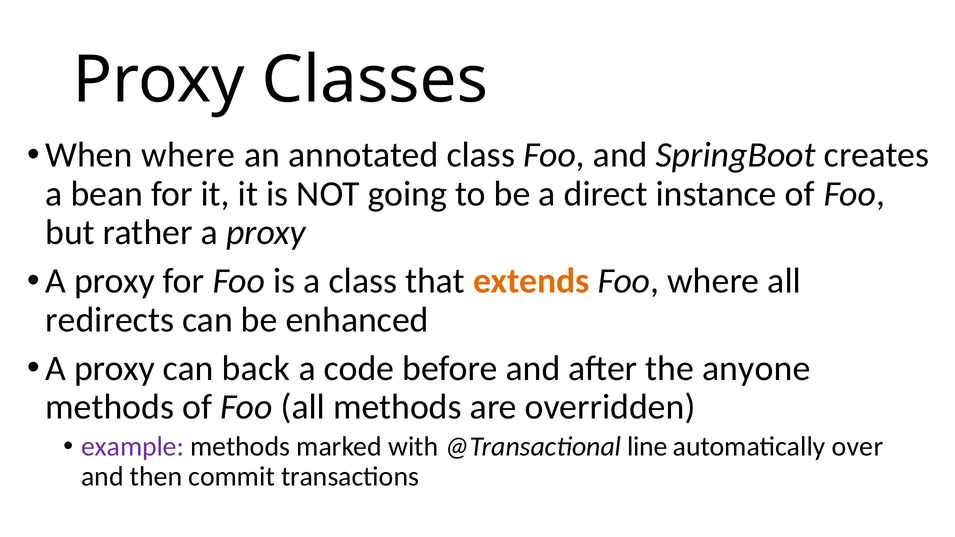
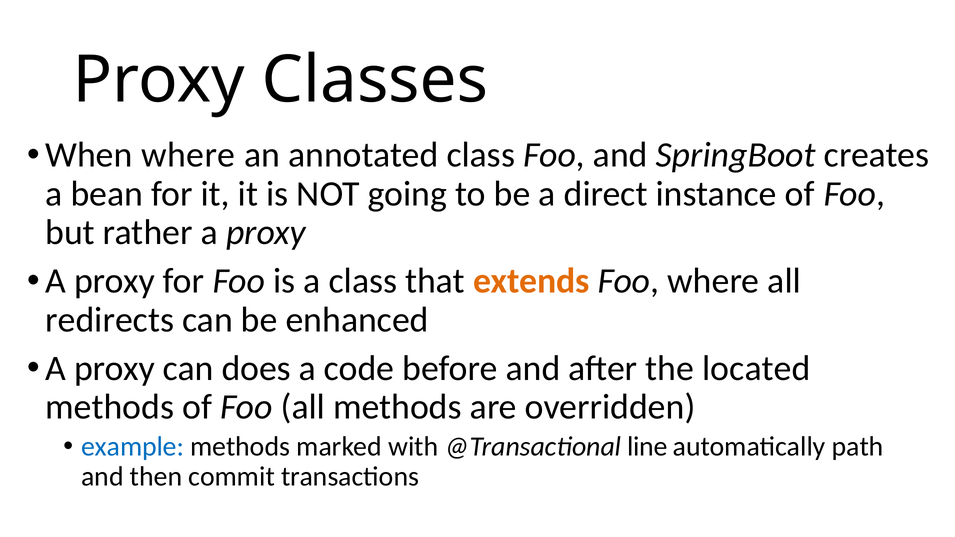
back: back -> does
anyone: anyone -> located
example colour: purple -> blue
over: over -> path
